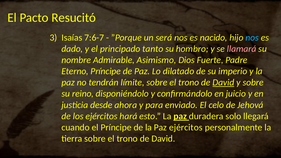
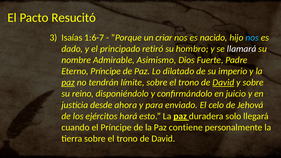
7:6-7: 7:6-7 -> 1:6-7
será: será -> criar
tanto: tanto -> retiró
llamará colour: pink -> white
paz at (68, 83) underline: none -> present
Paz ejércitos: ejércitos -> contiene
